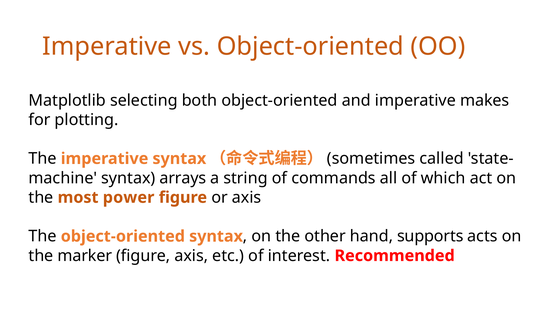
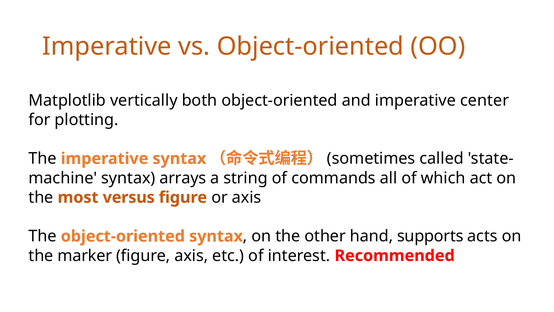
selecting: selecting -> vertically
makes: makes -> center
power: power -> versus
